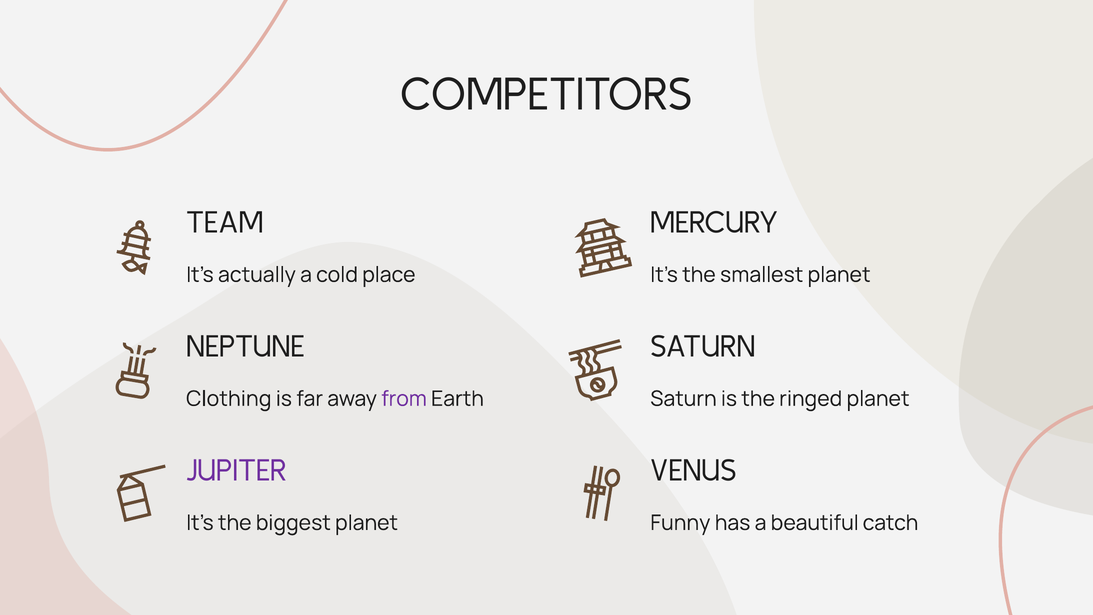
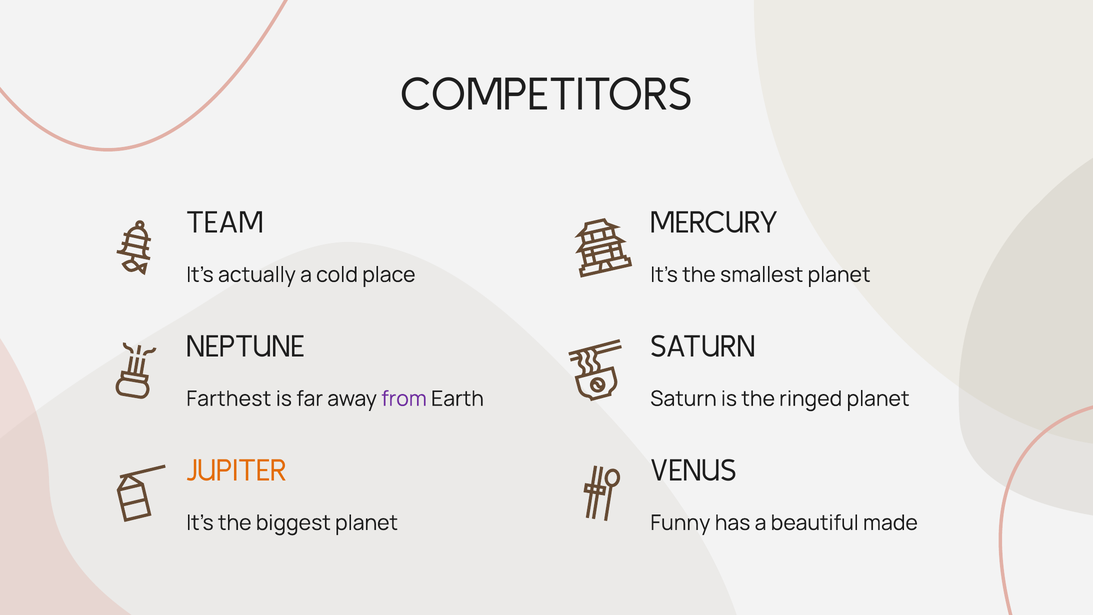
Clothing: Clothing -> Farthest
JUPITER colour: purple -> orange
catch: catch -> made
